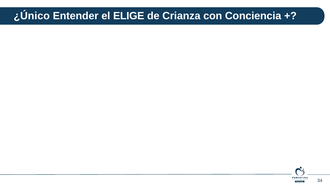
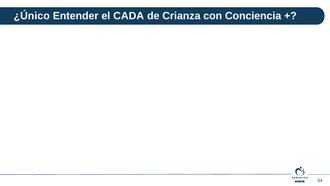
ELIGE: ELIGE -> CADA
